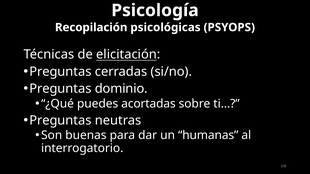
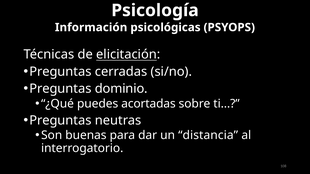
Recopilación: Recopilación -> Información
humanas: humanas -> distancia
